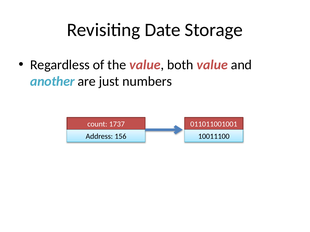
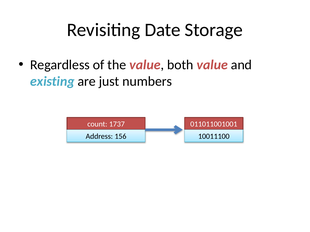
another: another -> existing
